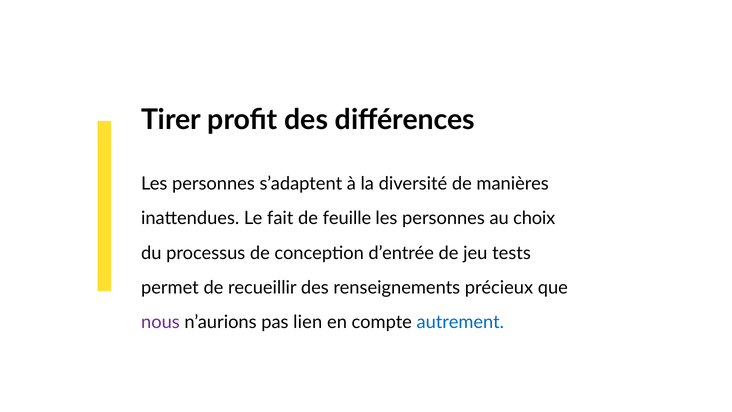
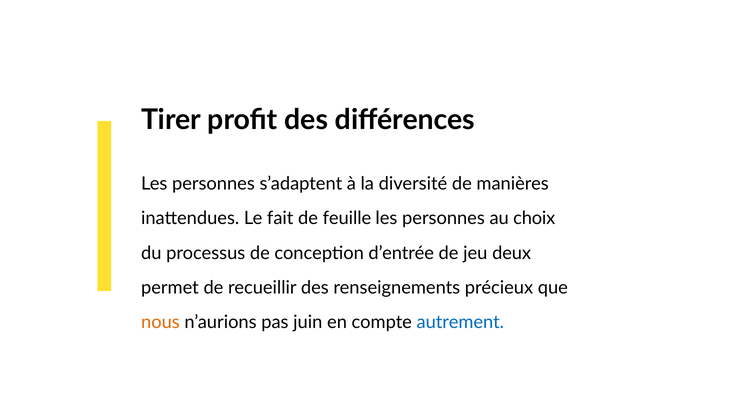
tests: tests -> deux
nous colour: purple -> orange
lien: lien -> juin
